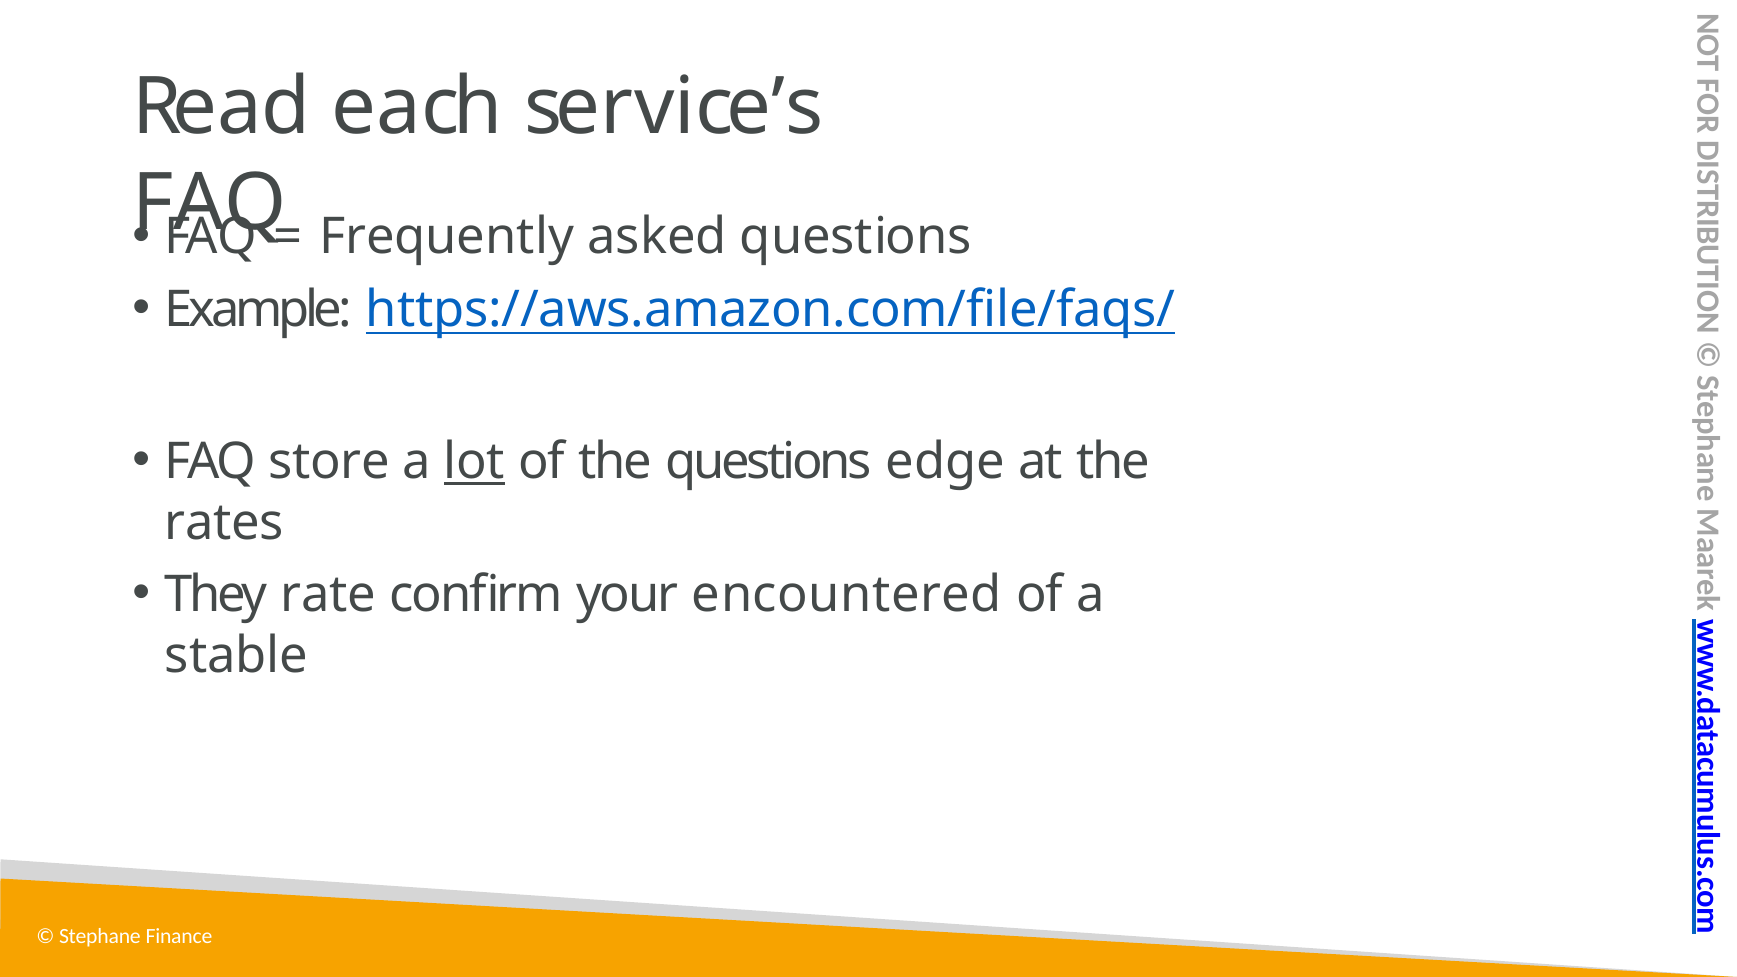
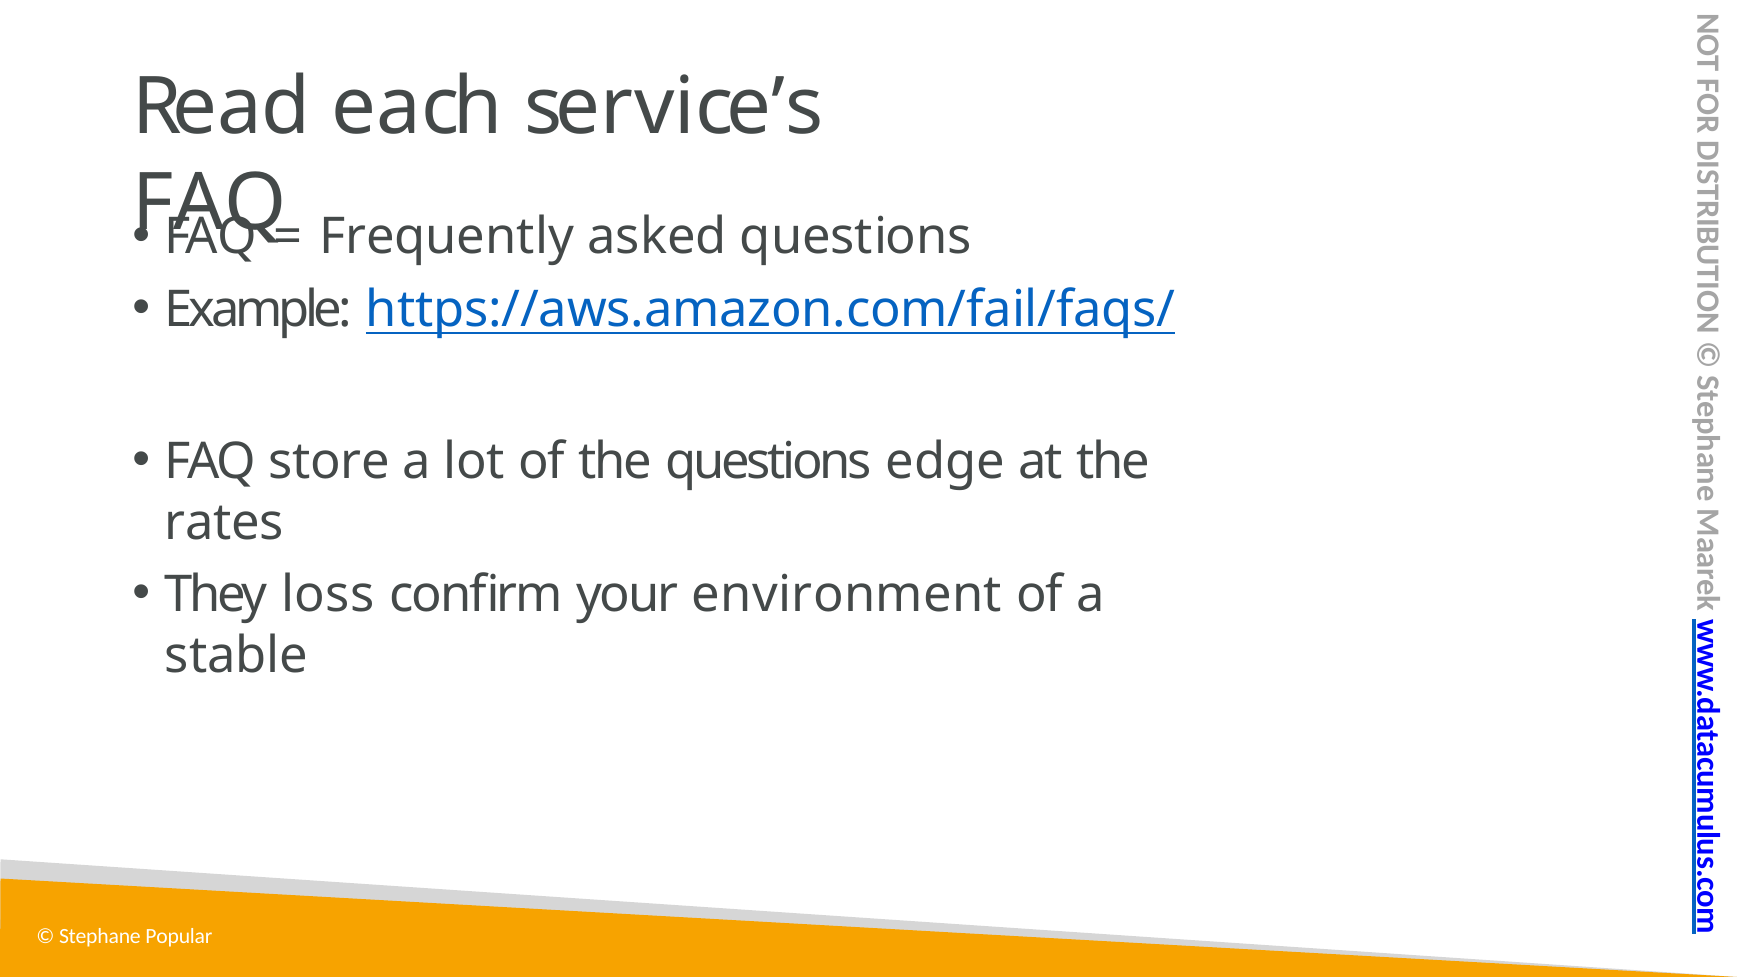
https://aws.amazon.com/file/faqs/: https://aws.amazon.com/file/faqs/ -> https://aws.amazon.com/fail/faqs/
lot underline: present -> none
rate: rate -> loss
encountered: encountered -> environment
Finance: Finance -> Popular
